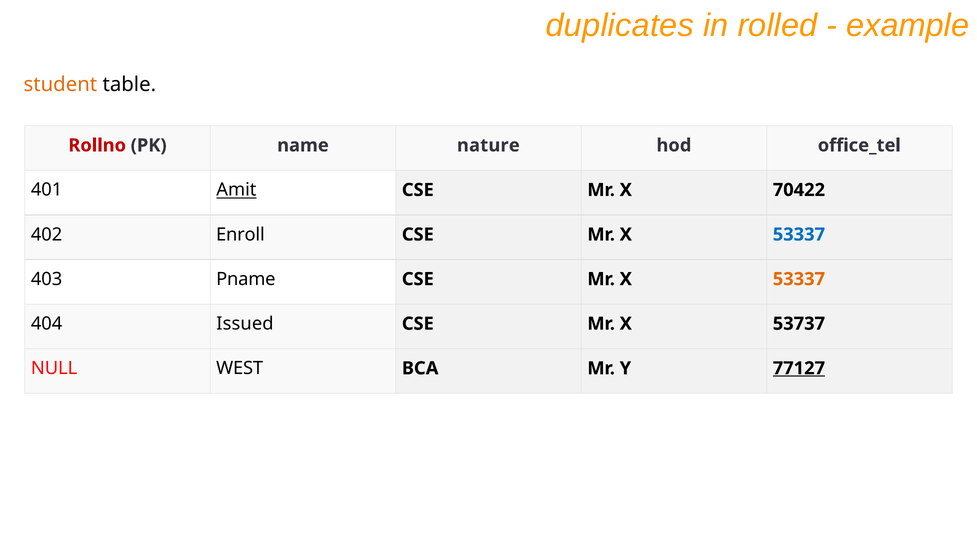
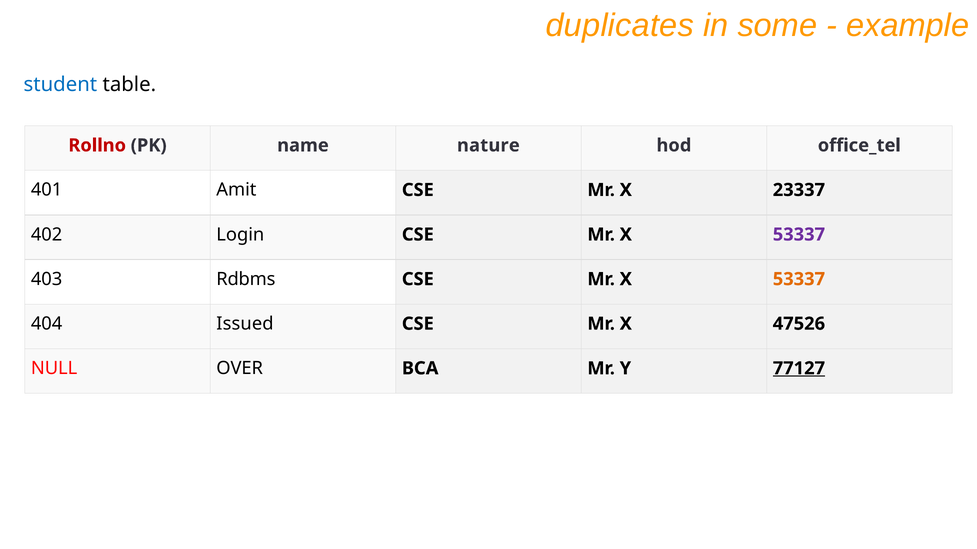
rolled: rolled -> some
student colour: orange -> blue
Amit underline: present -> none
70422: 70422 -> 23337
Enroll: Enroll -> Login
53337 at (799, 235) colour: blue -> purple
Pname: Pname -> Rdbms
53737: 53737 -> 47526
WEST: WEST -> OVER
